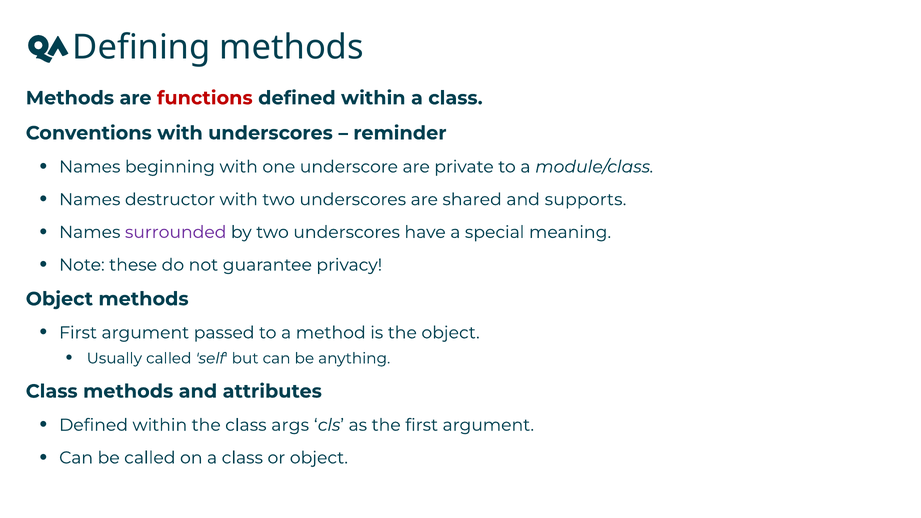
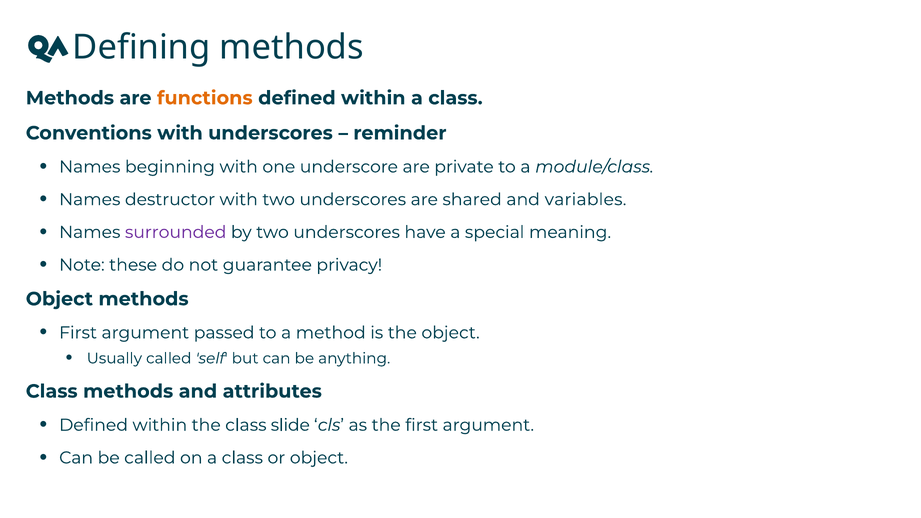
functions colour: red -> orange
supports: supports -> variables
args: args -> slide
